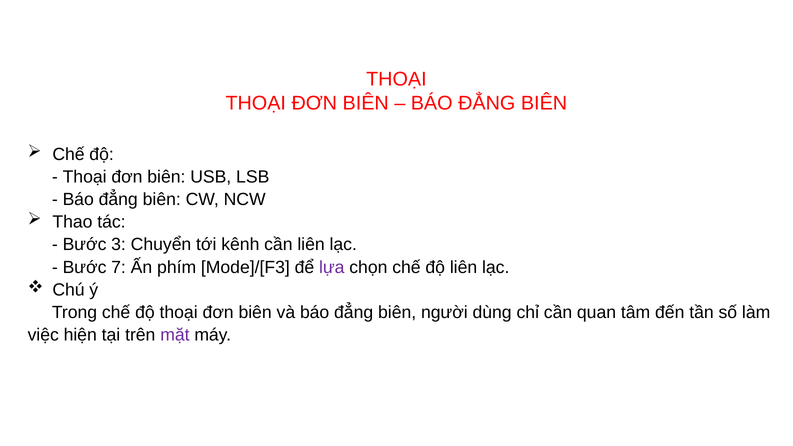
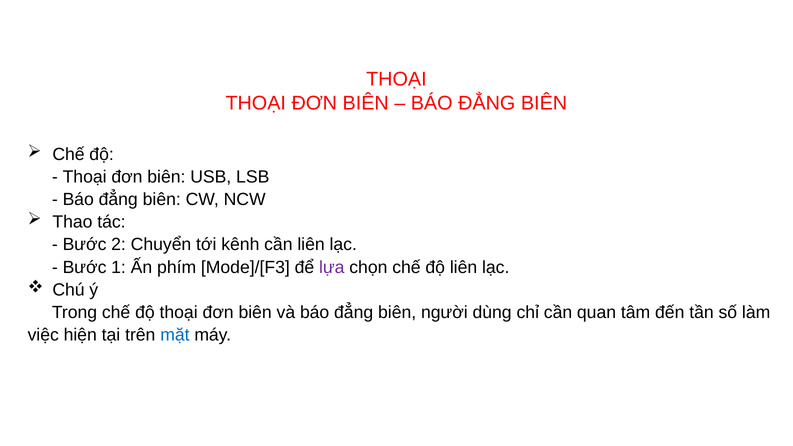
3: 3 -> 2
7: 7 -> 1
mặt colour: purple -> blue
